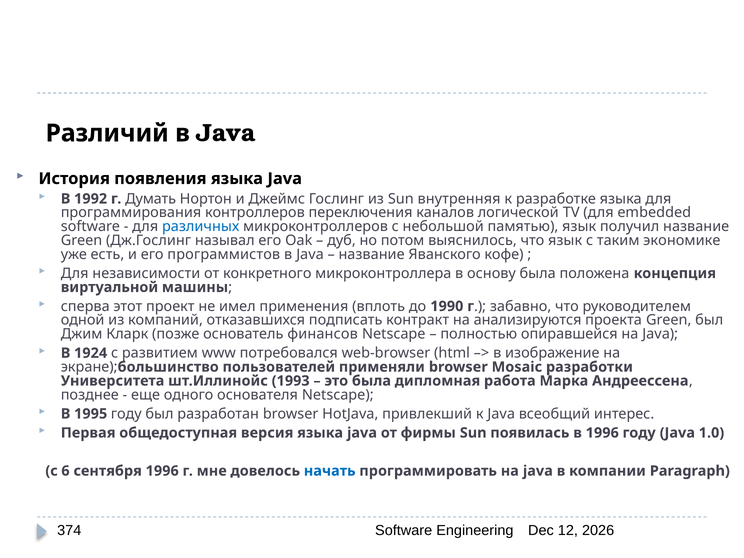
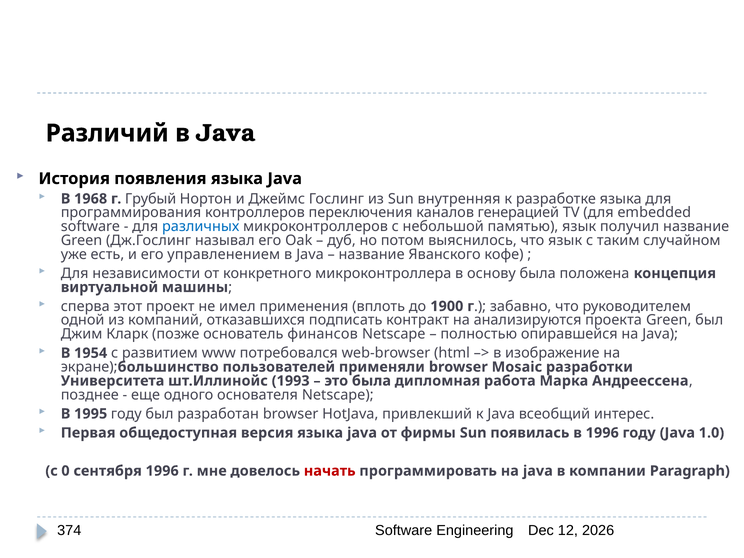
1992: 1992 -> 1968
Думать: Думать -> Грубый
логической: логической -> генерацией
экономике: экономике -> случайном
программистов: программистов -> управленением
1990: 1990 -> 1900
1924: 1924 -> 1954
6: 6 -> 0
начать colour: blue -> red
